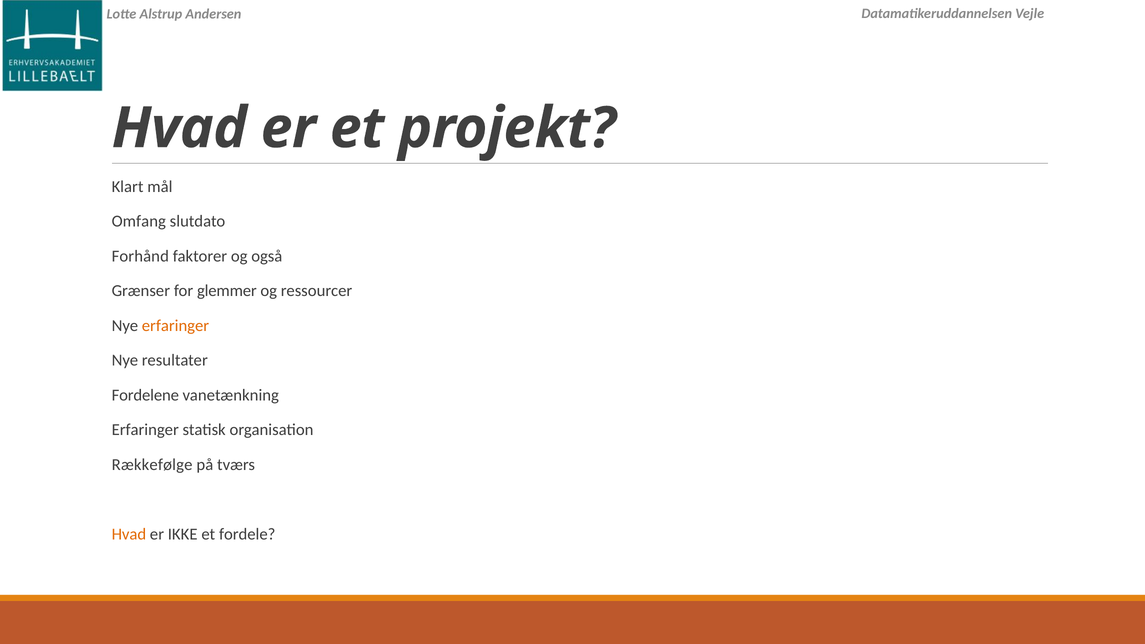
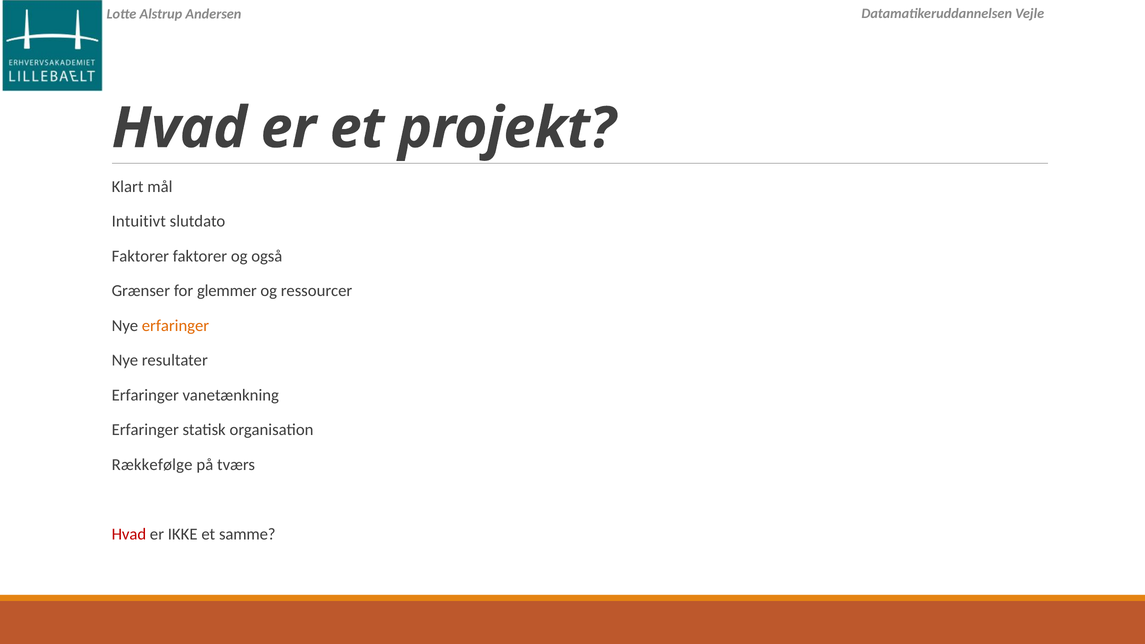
Omfang: Omfang -> Intuitivt
Forhånd at (140, 256): Forhånd -> Faktorer
Fordelene at (145, 395): Fordelene -> Erfaringer
Hvad at (129, 534) colour: orange -> red
fordele: fordele -> samme
